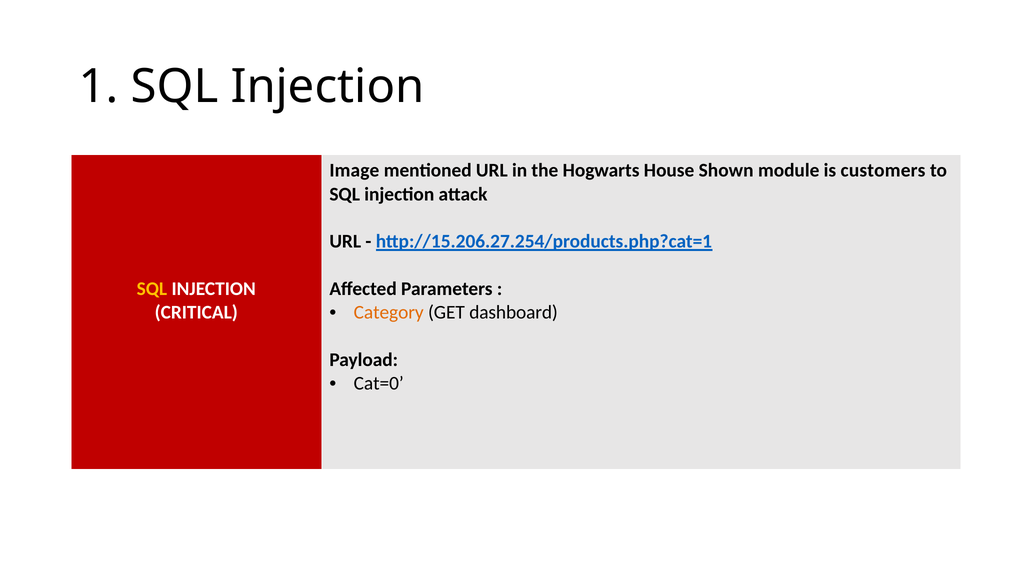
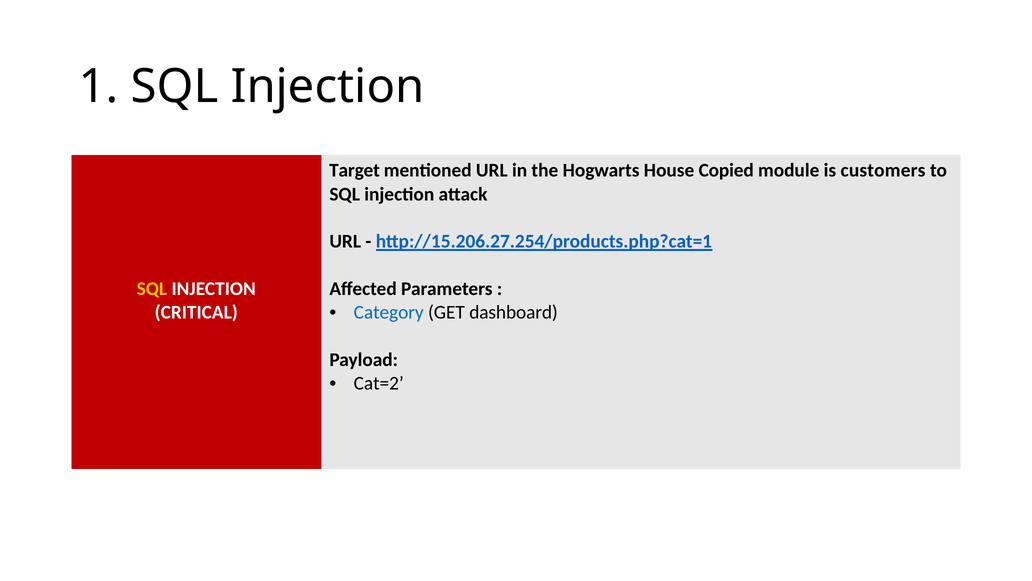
Image: Image -> Target
Shown: Shown -> Copied
Category colour: orange -> blue
Cat=0: Cat=0 -> Cat=2
